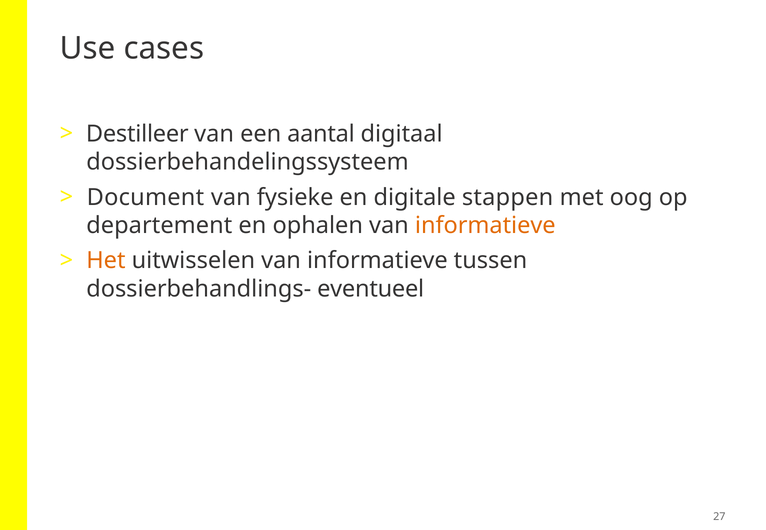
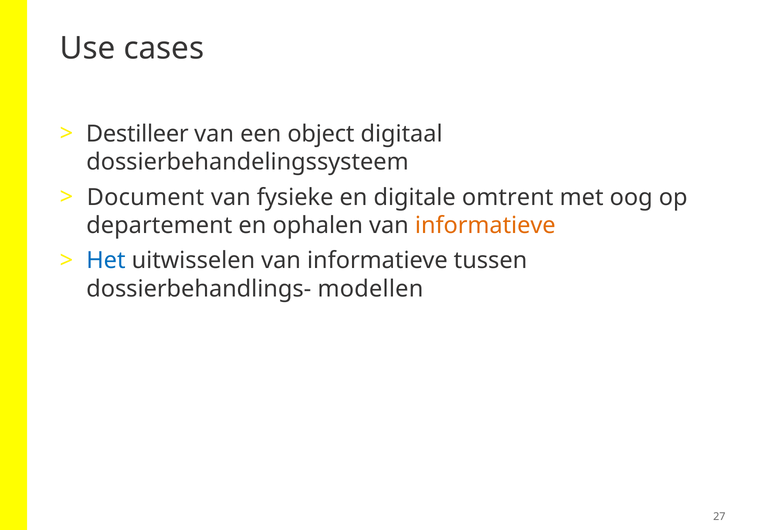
aantal: aantal -> object
stappen: stappen -> omtrent
Het colour: orange -> blue
eventueel: eventueel -> modellen
